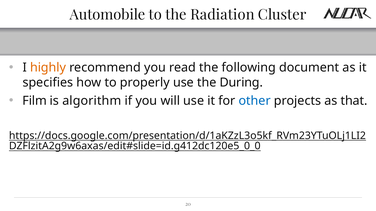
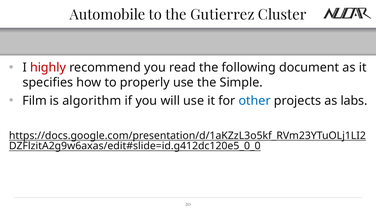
Radiation: Radiation -> Gutierrez
highly colour: orange -> red
During: During -> Simple
that: that -> labs
